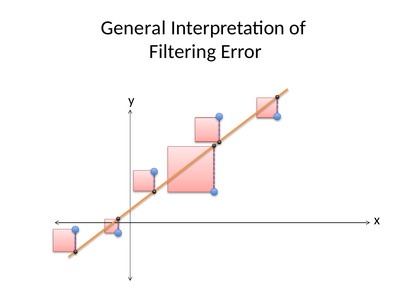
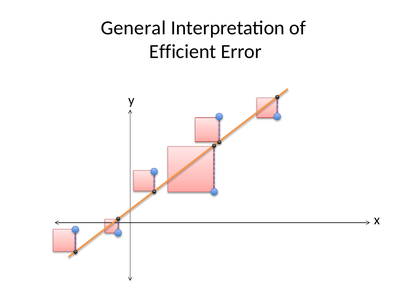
Filtering: Filtering -> Efficient
